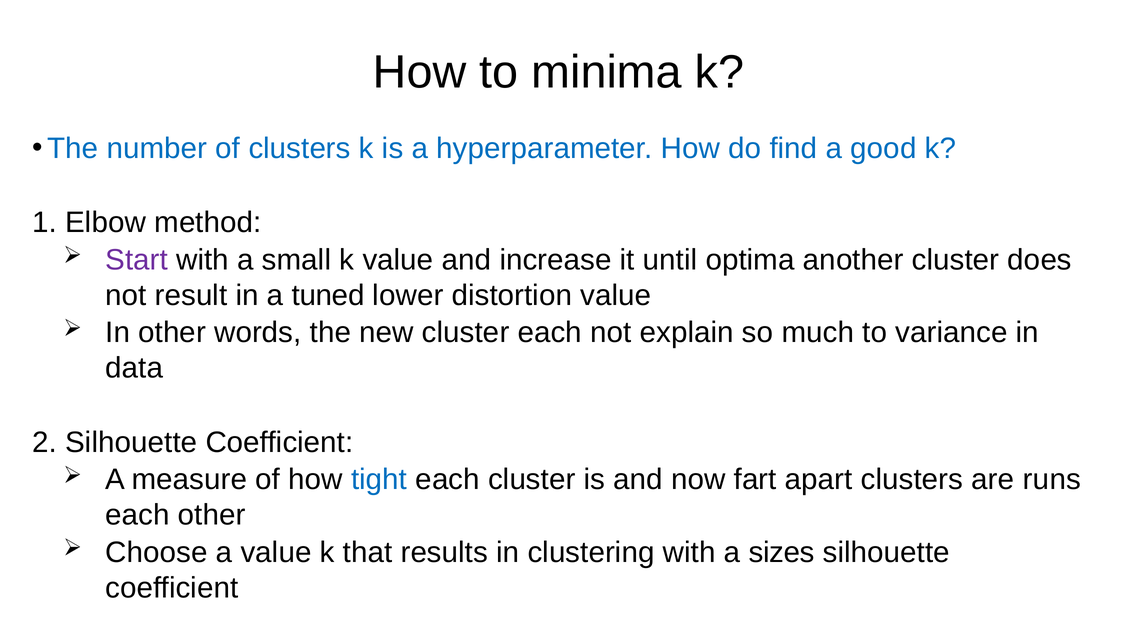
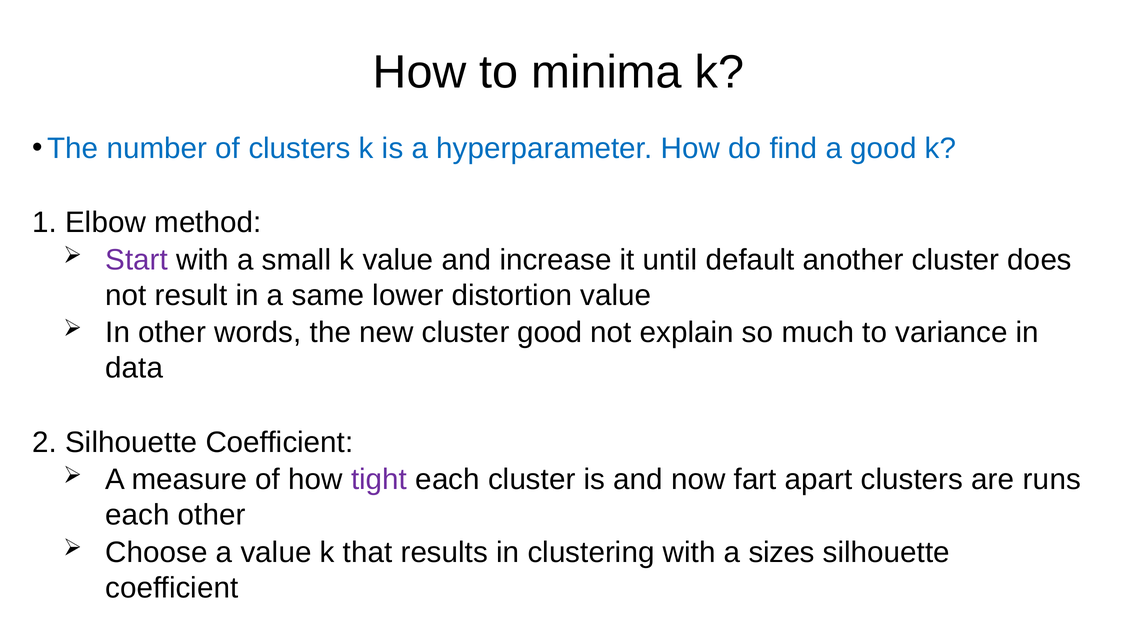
optima: optima -> default
tuned: tuned -> same
cluster each: each -> good
tight colour: blue -> purple
